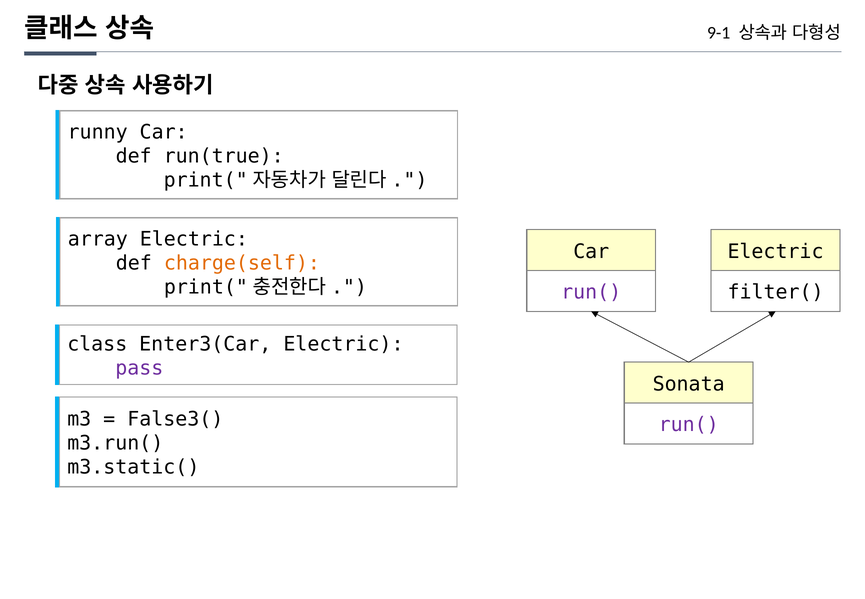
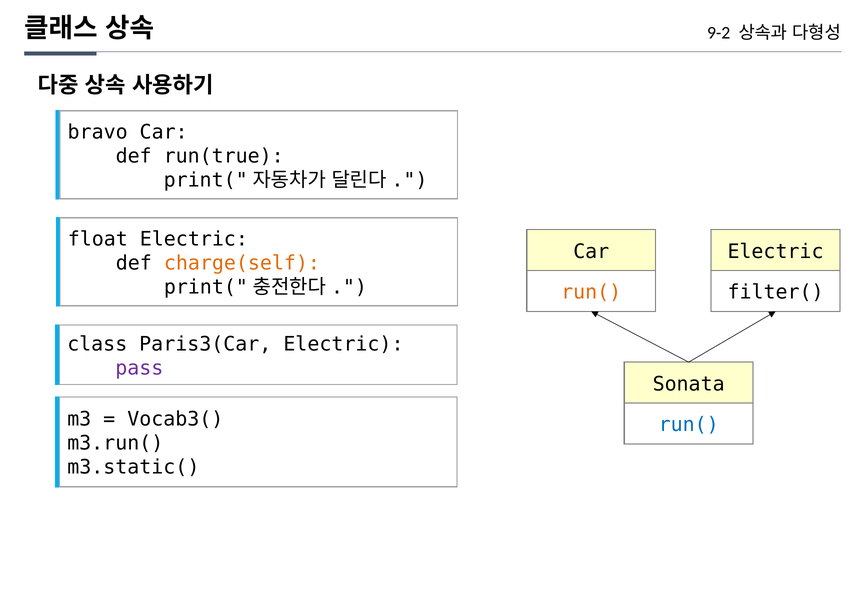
9-1: 9-1 -> 9-2
runny: runny -> bravo
array: array -> float
run( at (591, 292) colour: purple -> orange
Enter3(Car: Enter3(Car -> Paris3(Car
False3(: False3( -> Vocab3(
run( at (689, 425) colour: purple -> blue
